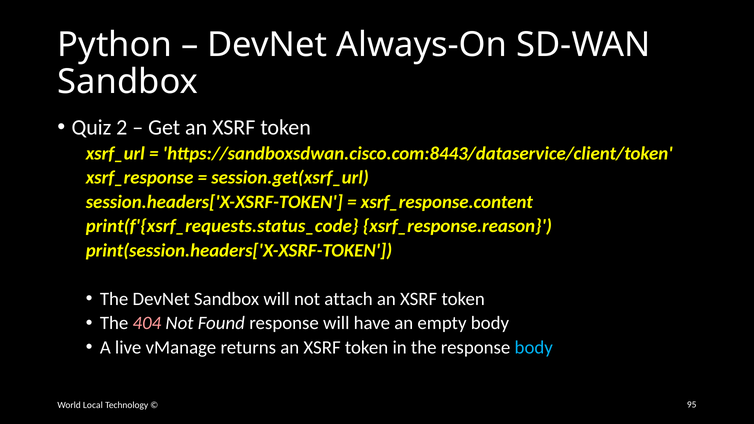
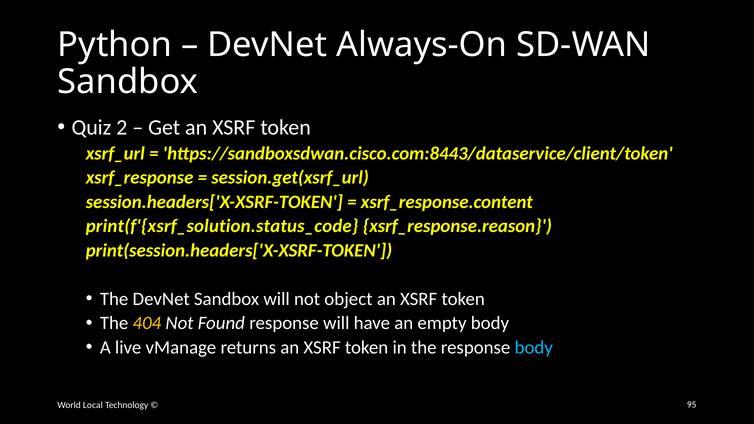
print(f'{xsrf_requests.status_code: print(f'{xsrf_requests.status_code -> print(f'{xsrf_solution.status_code
attach: attach -> object
404 colour: pink -> yellow
